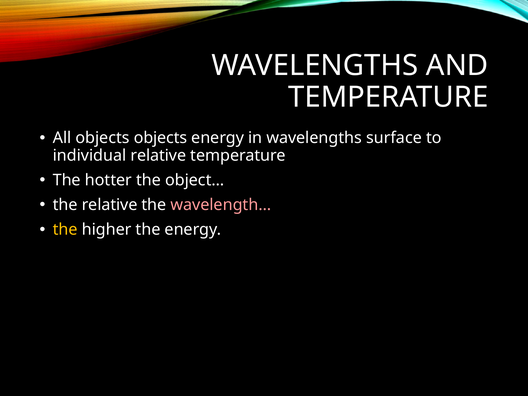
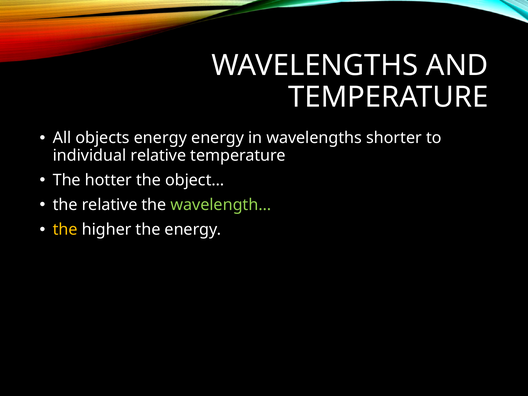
objects objects: objects -> energy
surface: surface -> shorter
wavelength… colour: pink -> light green
